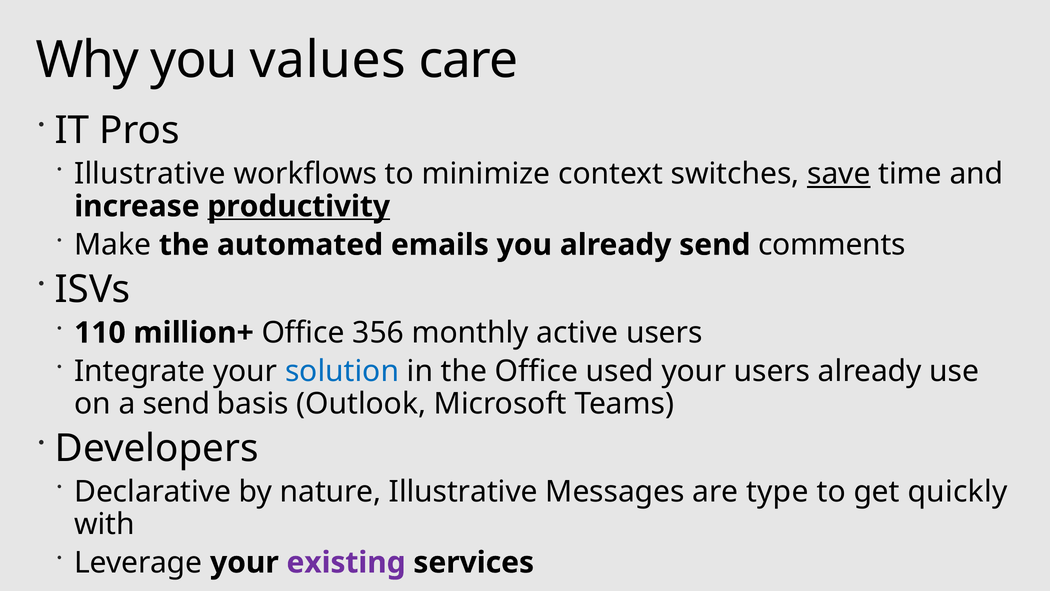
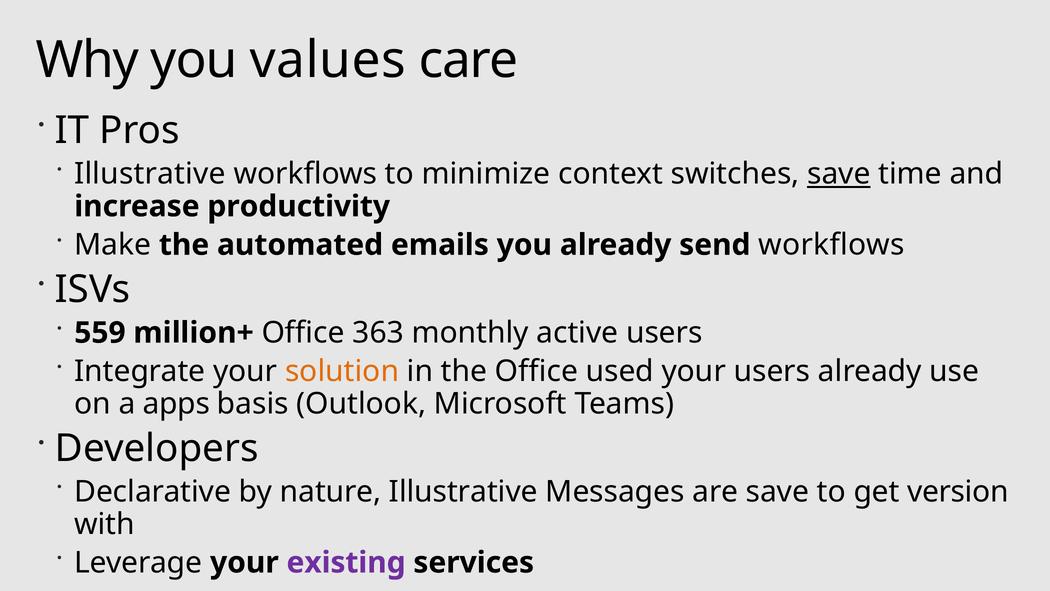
productivity underline: present -> none
send comments: comments -> workflows
110: 110 -> 559
356: 356 -> 363
solution colour: blue -> orange
a send: send -> apps
are type: type -> save
quickly: quickly -> version
